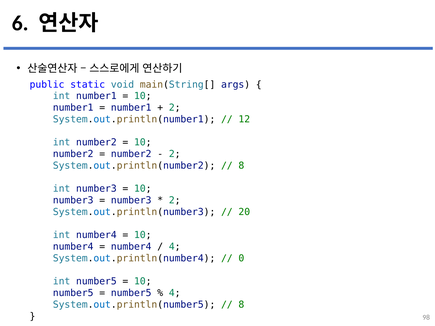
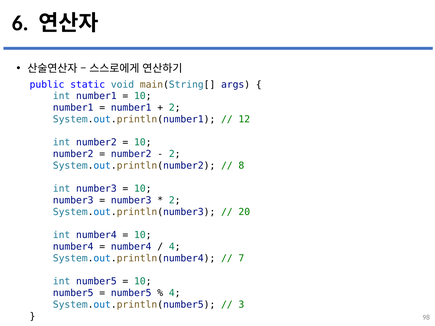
0: 0 -> 7
8 at (241, 305): 8 -> 3
